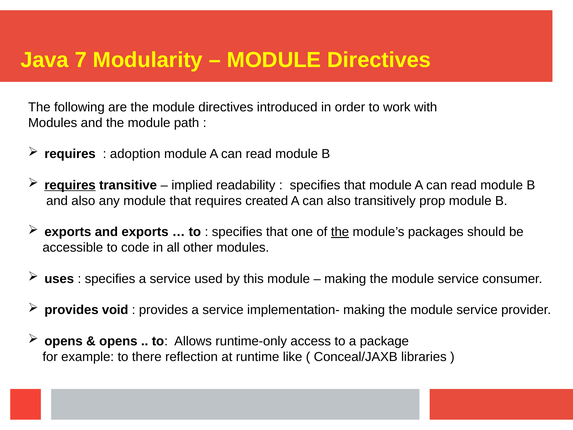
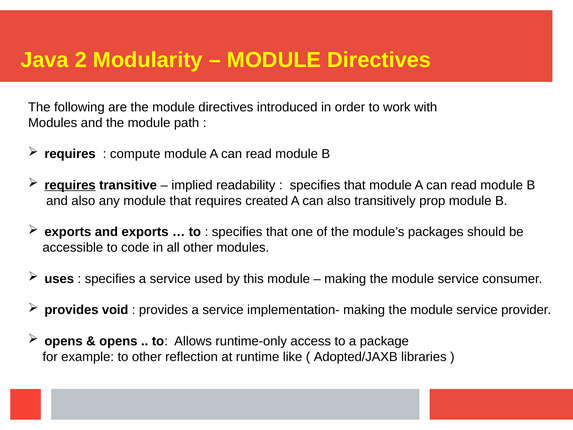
7: 7 -> 2
adoption: adoption -> compute
the at (340, 232) underline: present -> none
to there: there -> other
Conceal/JAXB: Conceal/JAXB -> Adopted/JAXB
